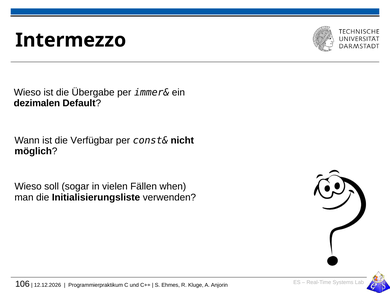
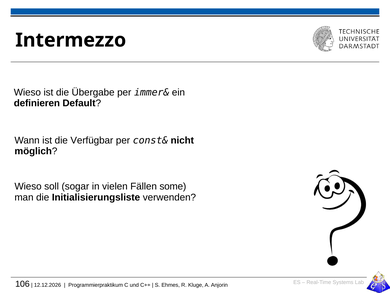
dezimalen: dezimalen -> definieren
when: when -> some
